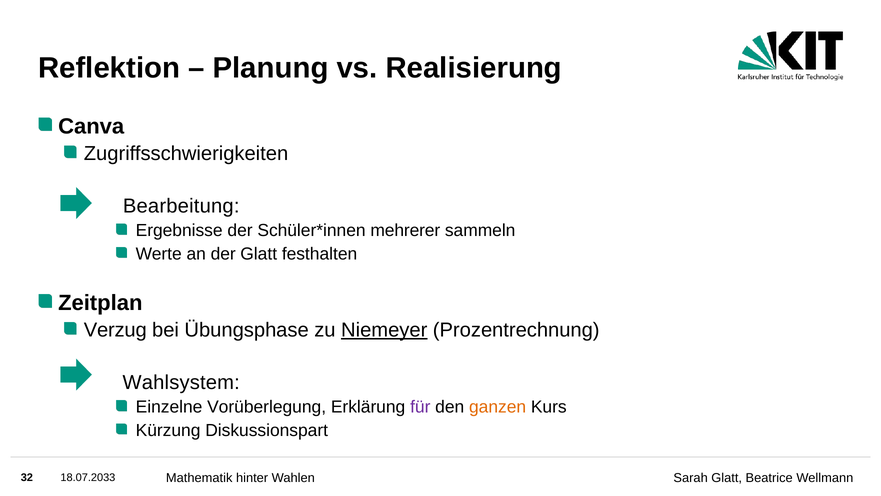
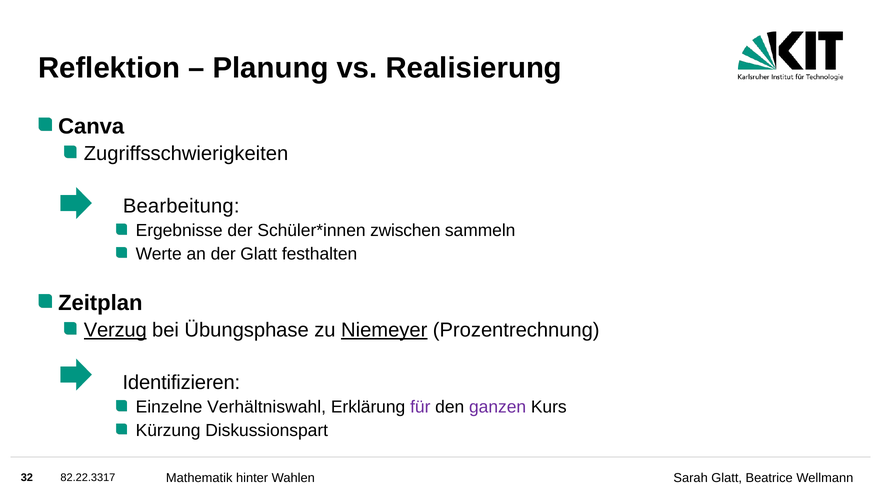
mehrerer: mehrerer -> zwischen
Verzug underline: none -> present
Wahlsystem: Wahlsystem -> Identifizieren
Vorüberlegung: Vorüberlegung -> Verhältniswahl
ganzen colour: orange -> purple
18.07.2033: 18.07.2033 -> 82.22.3317
